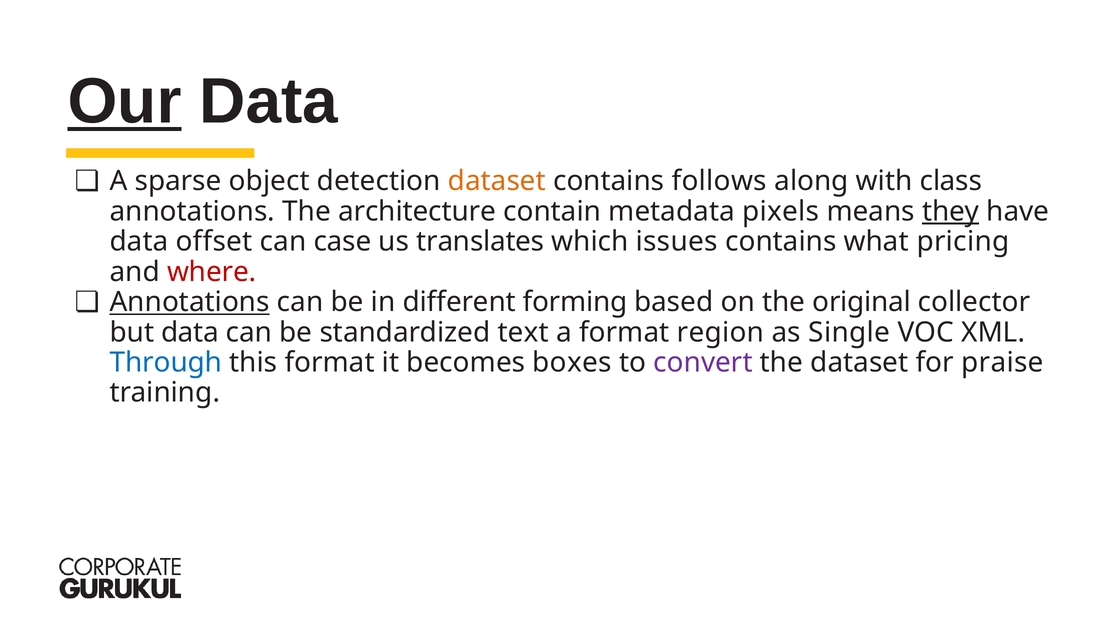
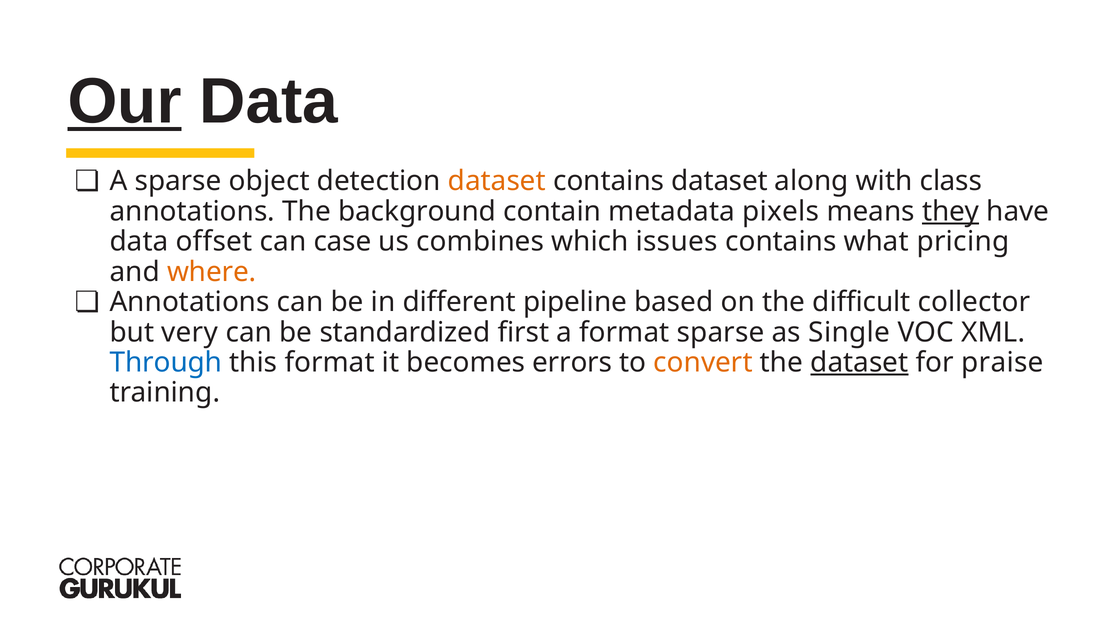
contains follows: follows -> dataset
architecture: architecture -> background
translates: translates -> combines
where colour: red -> orange
Annotations at (190, 302) underline: present -> none
forming: forming -> pipeline
original: original -> difficult
but data: data -> very
text: text -> first
format region: region -> sparse
boxes: boxes -> errors
convert colour: purple -> orange
dataset at (859, 362) underline: none -> present
